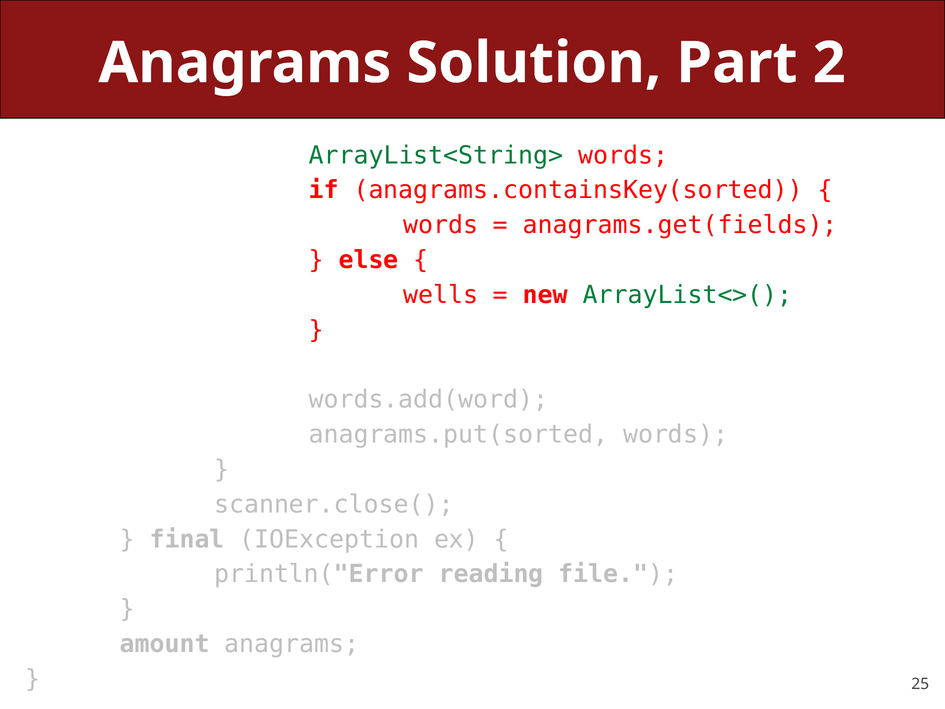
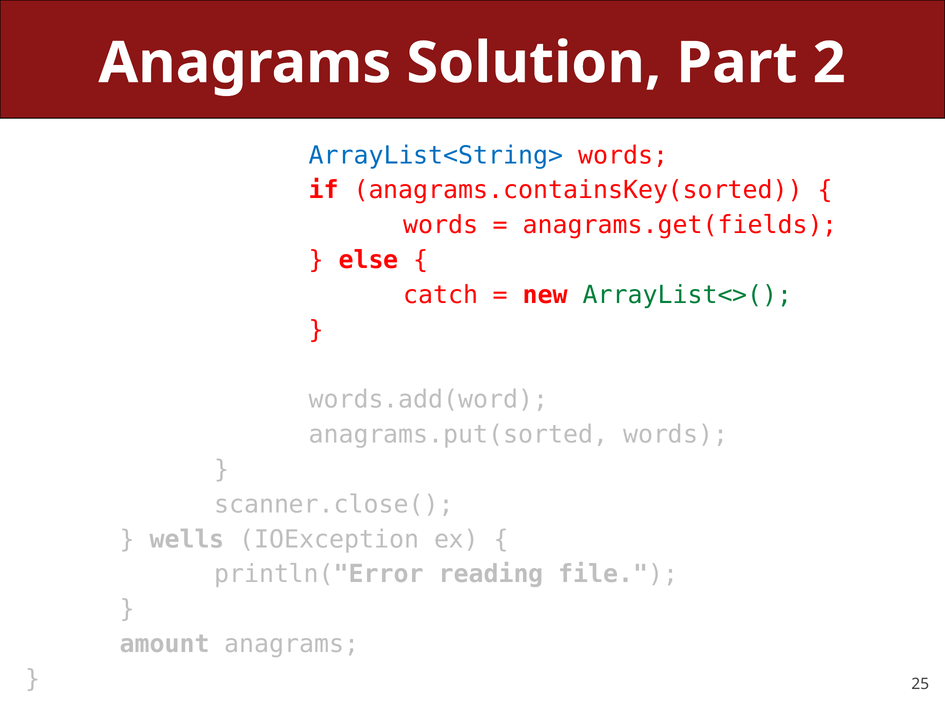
ArrayList<String> colour: green -> blue
wells: wells -> catch
final: final -> wells
